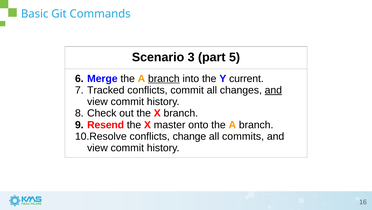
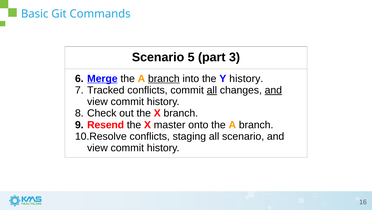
3: 3 -> 5
5: 5 -> 3
Merge underline: none -> present
Y current: current -> history
all at (212, 90) underline: none -> present
change: change -> staging
all commits: commits -> scenario
